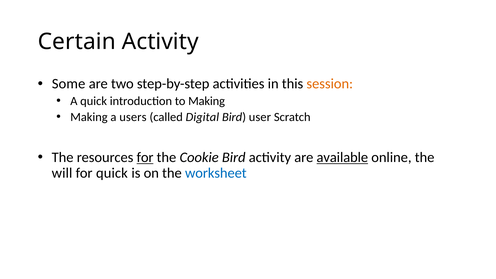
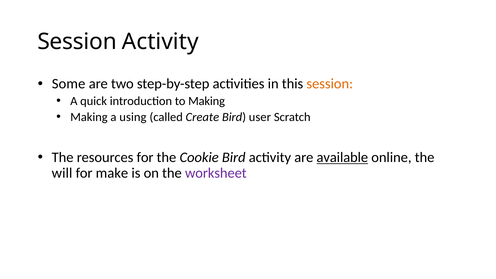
Certain at (77, 42): Certain -> Session
users: users -> using
Digital: Digital -> Create
for at (145, 157) underline: present -> none
for quick: quick -> make
worksheet colour: blue -> purple
